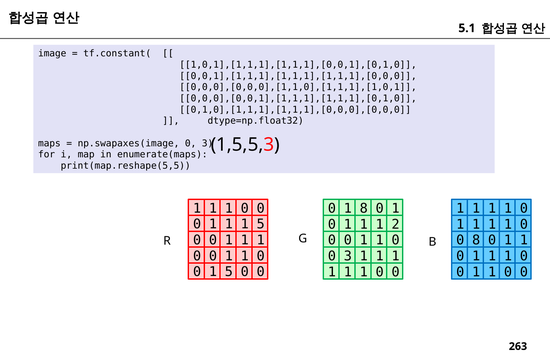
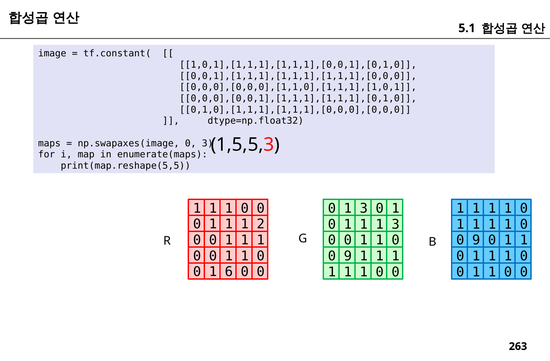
0 1 8: 8 -> 3
1 1 5: 5 -> 2
1 1 2: 2 -> 3
8 at (476, 240): 8 -> 9
3 at (348, 256): 3 -> 9
0 1 5: 5 -> 6
